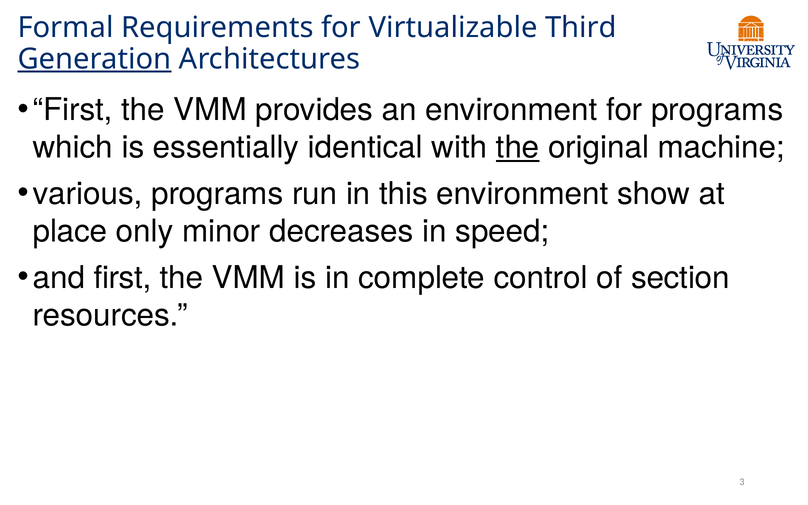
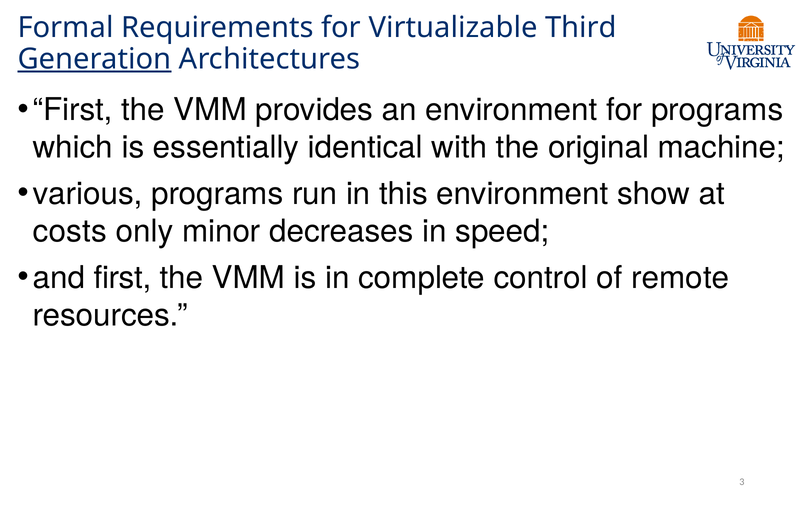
the at (518, 148) underline: present -> none
place: place -> costs
section: section -> remote
